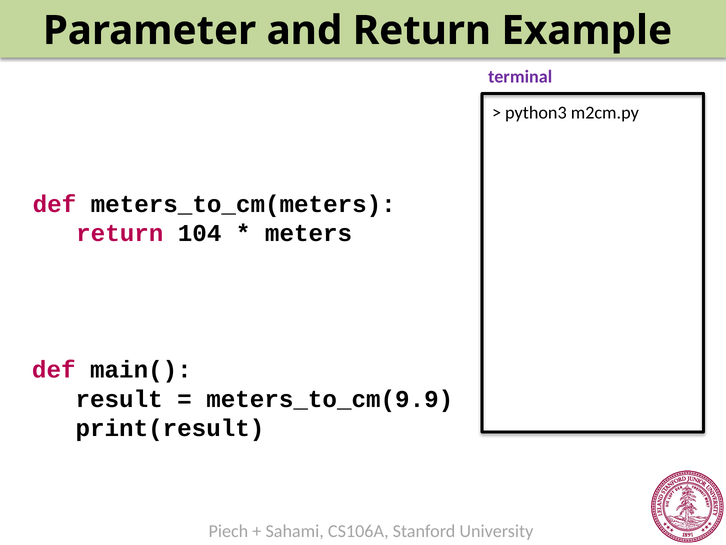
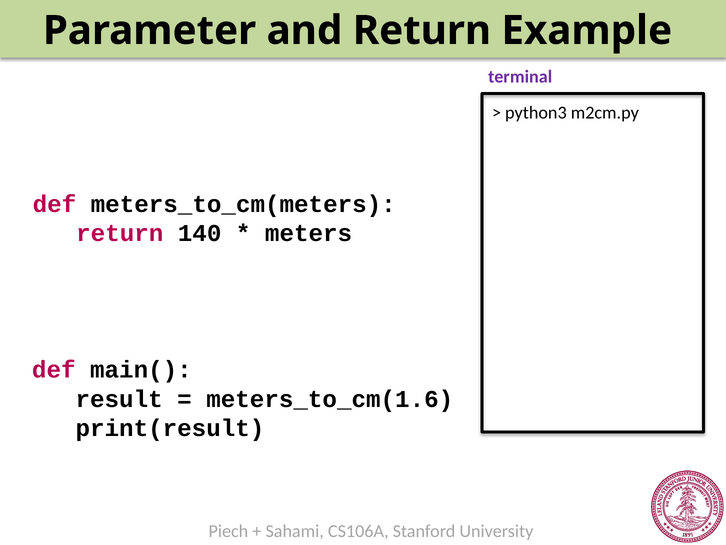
104: 104 -> 140
meters_to_cm(9.9: meters_to_cm(9.9 -> meters_to_cm(1.6
